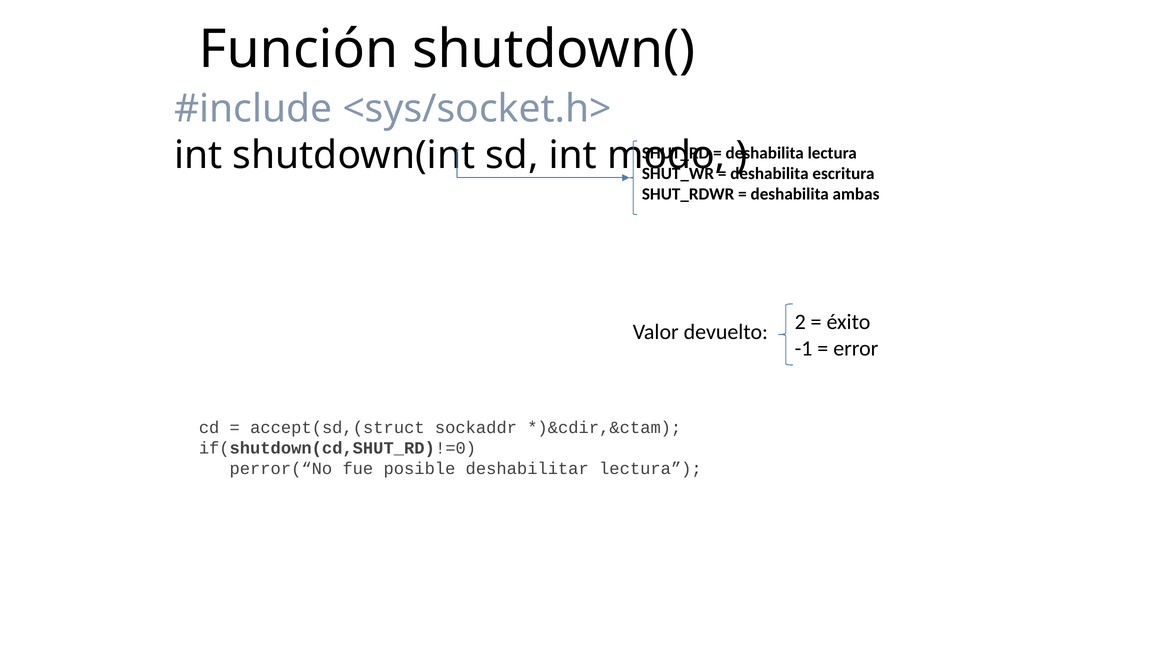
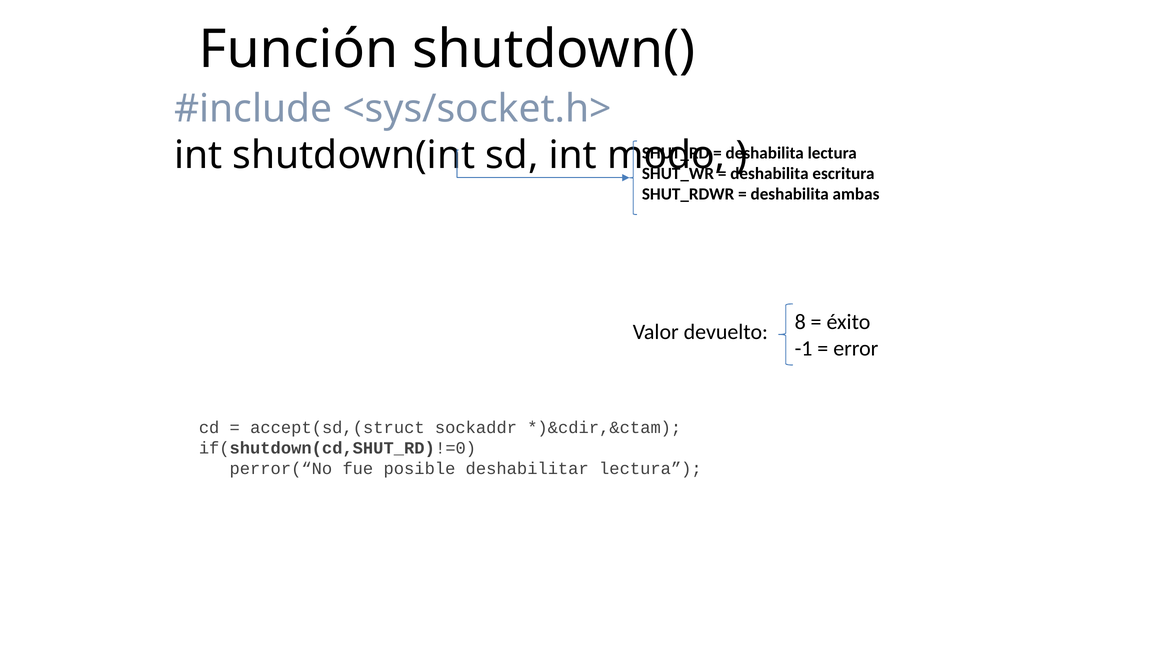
2: 2 -> 8
